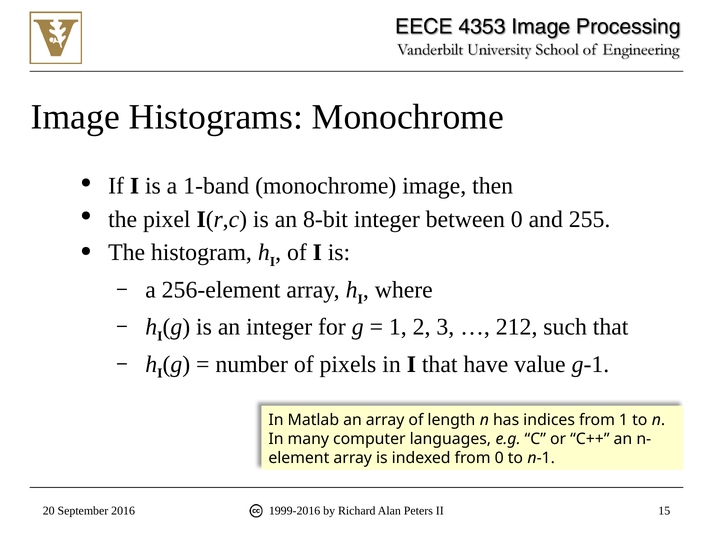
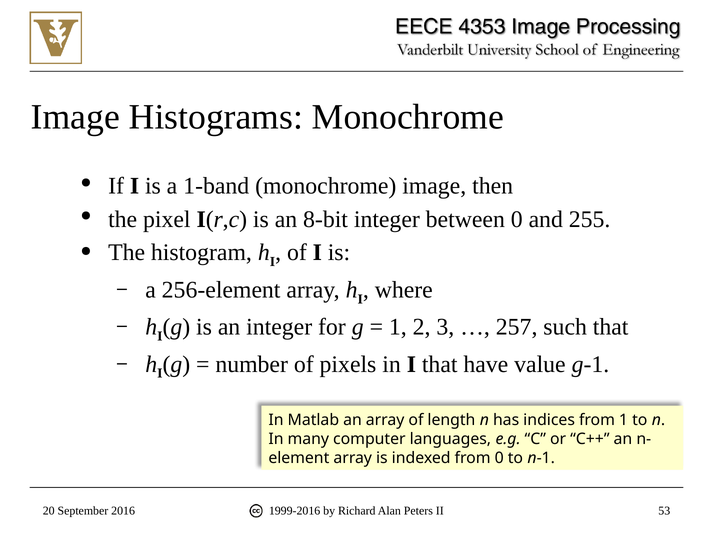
212: 212 -> 257
15: 15 -> 53
